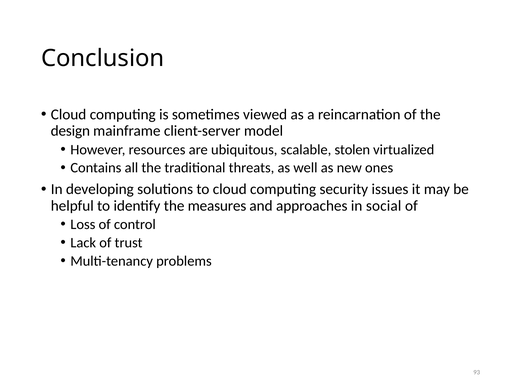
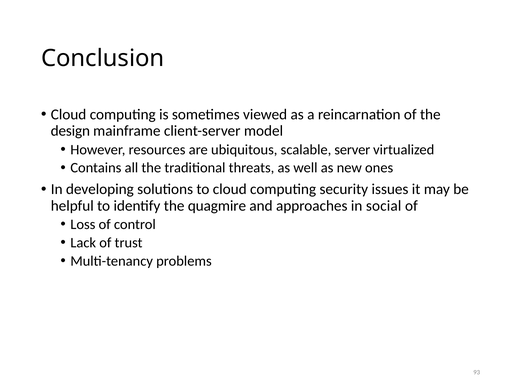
stolen: stolen -> server
measures: measures -> quagmire
